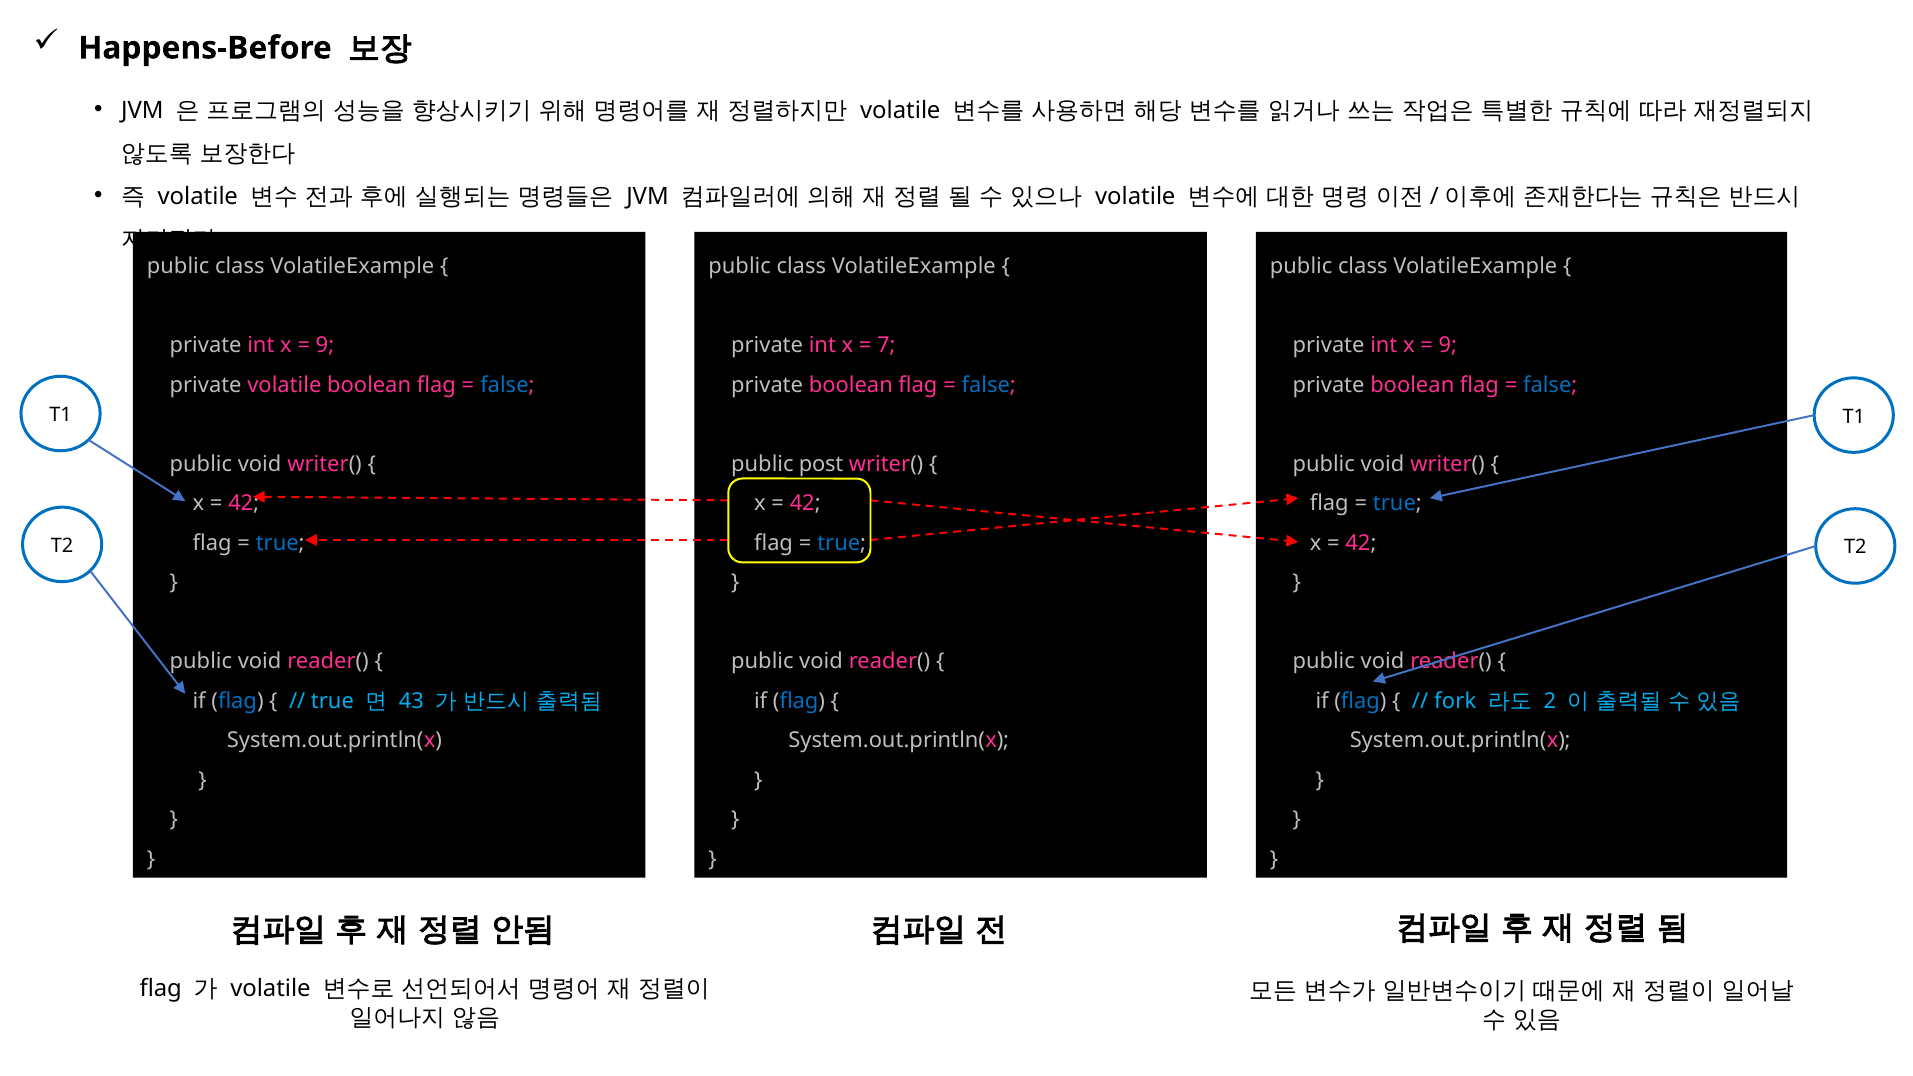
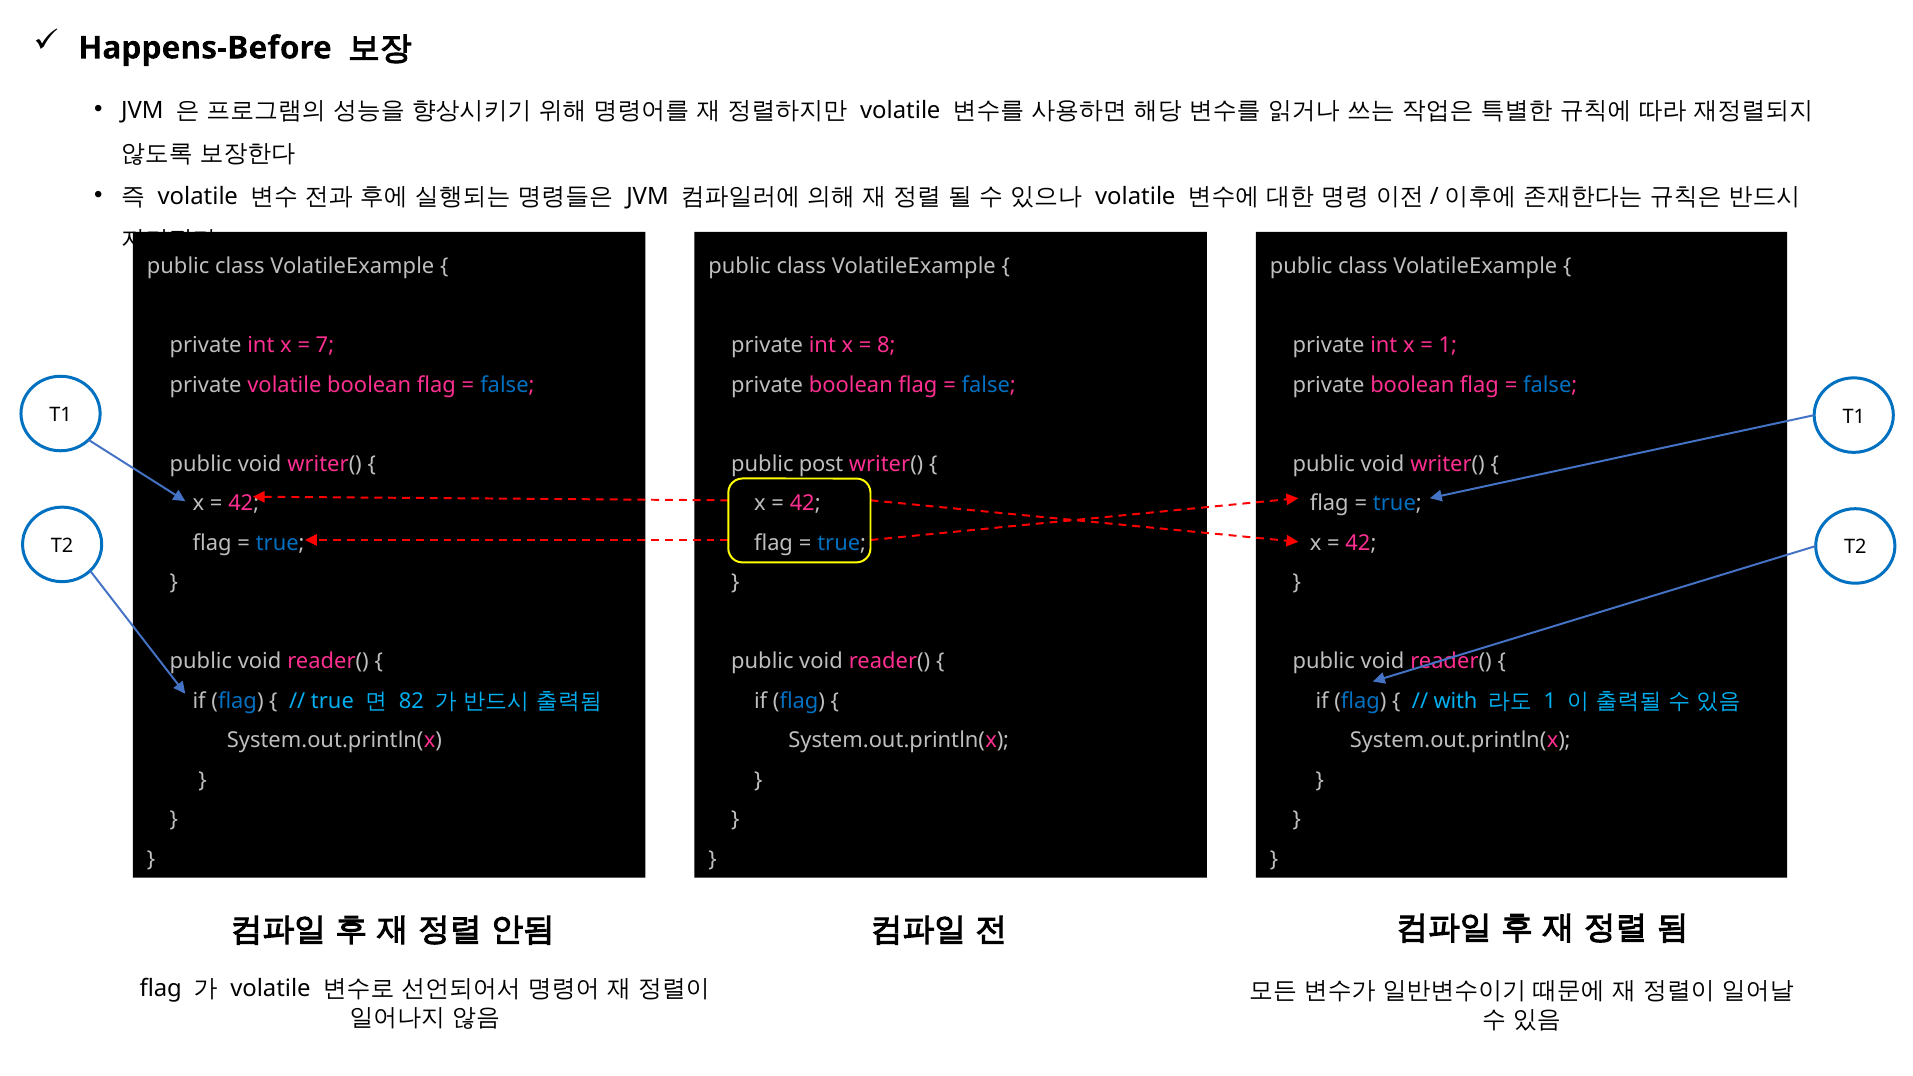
9 at (325, 346): 9 -> 7
7: 7 -> 8
9 at (1448, 346): 9 -> 1
43: 43 -> 82
fork: fork -> with
2 at (1550, 701): 2 -> 1
